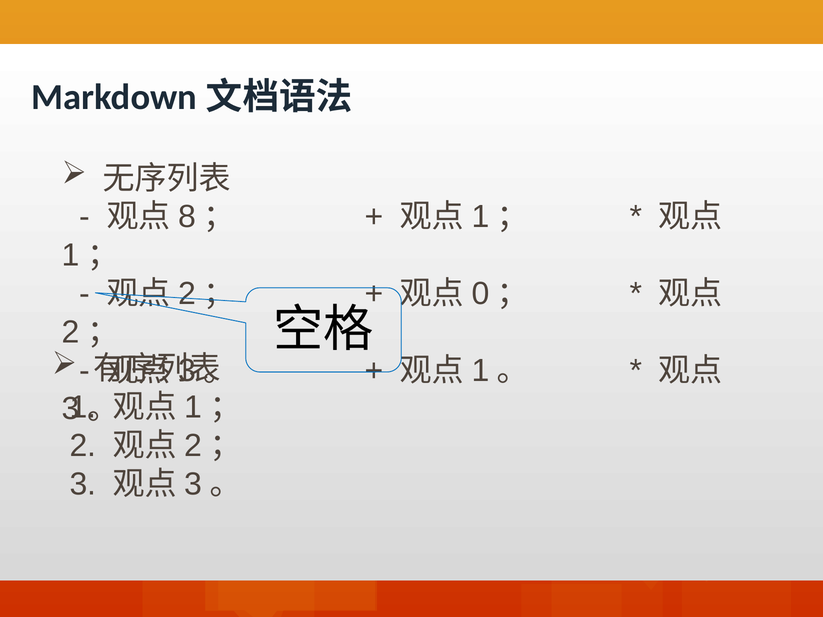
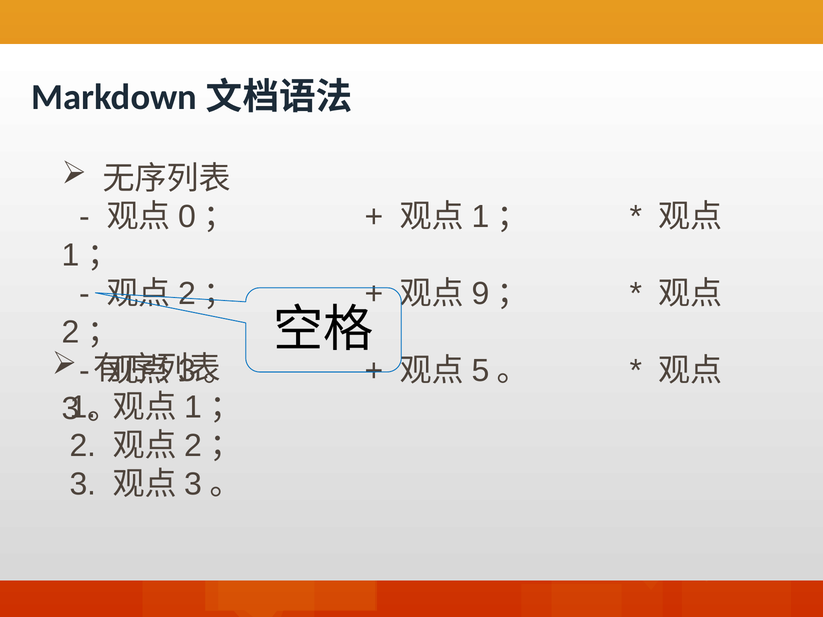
8: 8 -> 0
0: 0 -> 9
1 at (480, 371): 1 -> 5
